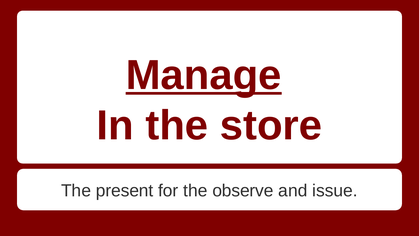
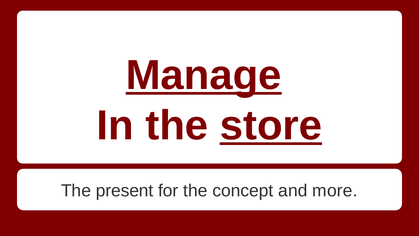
store underline: none -> present
observe: observe -> concept
issue: issue -> more
